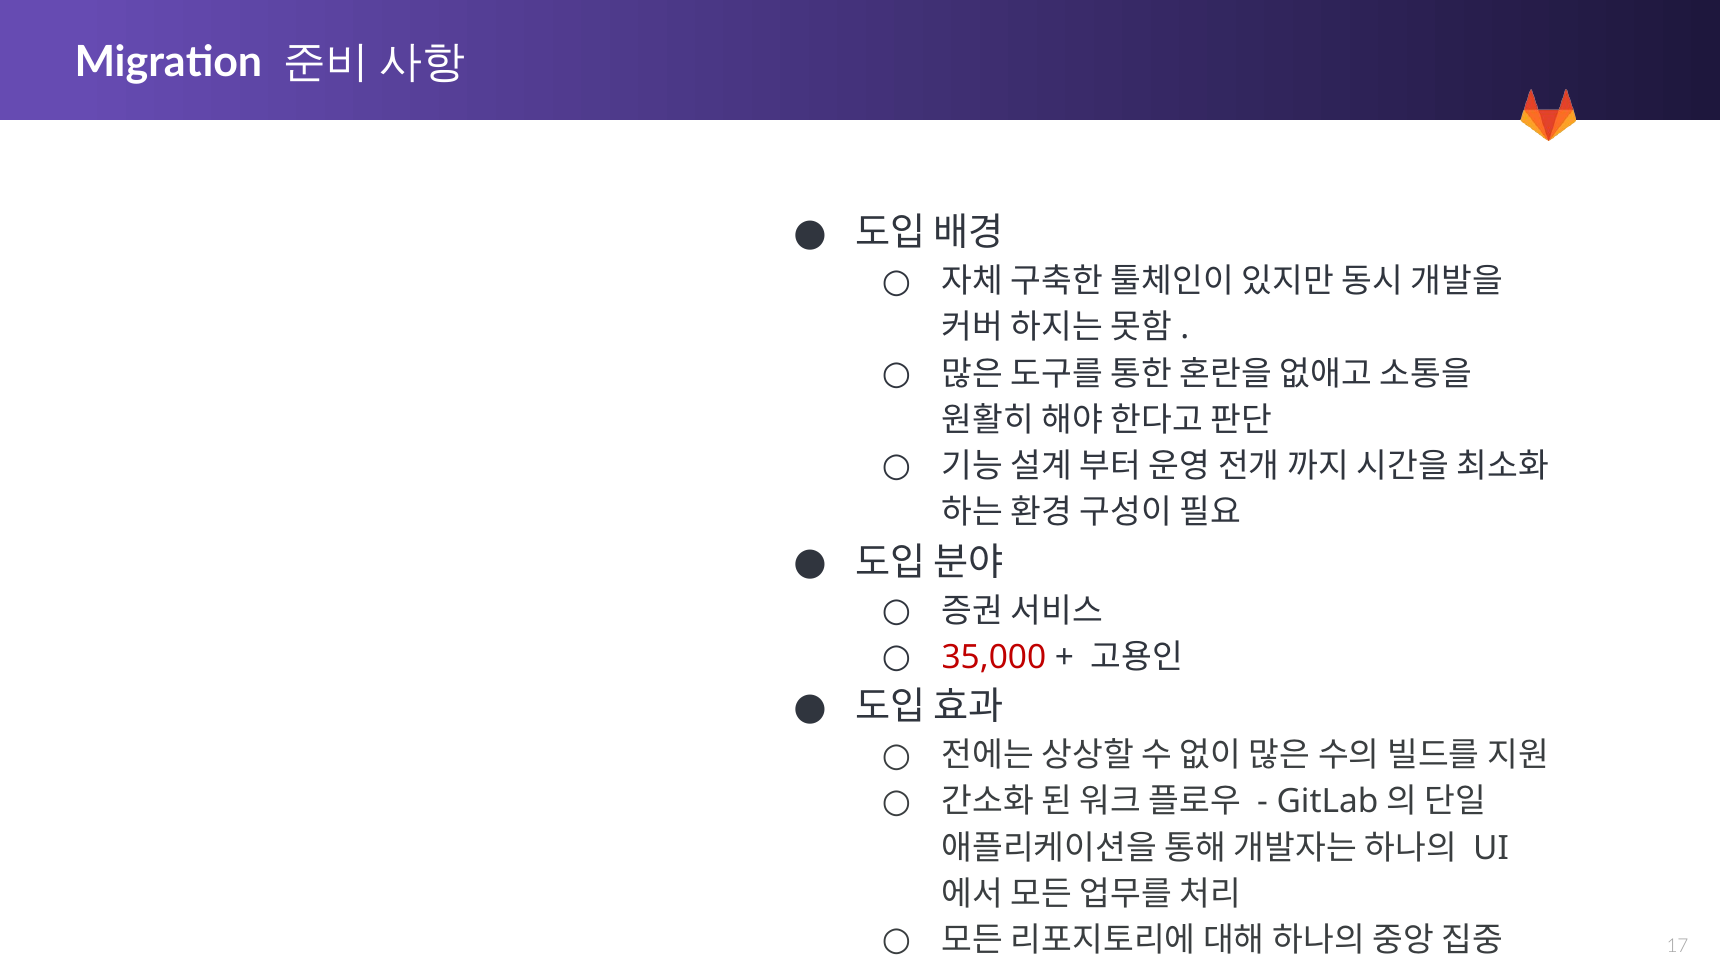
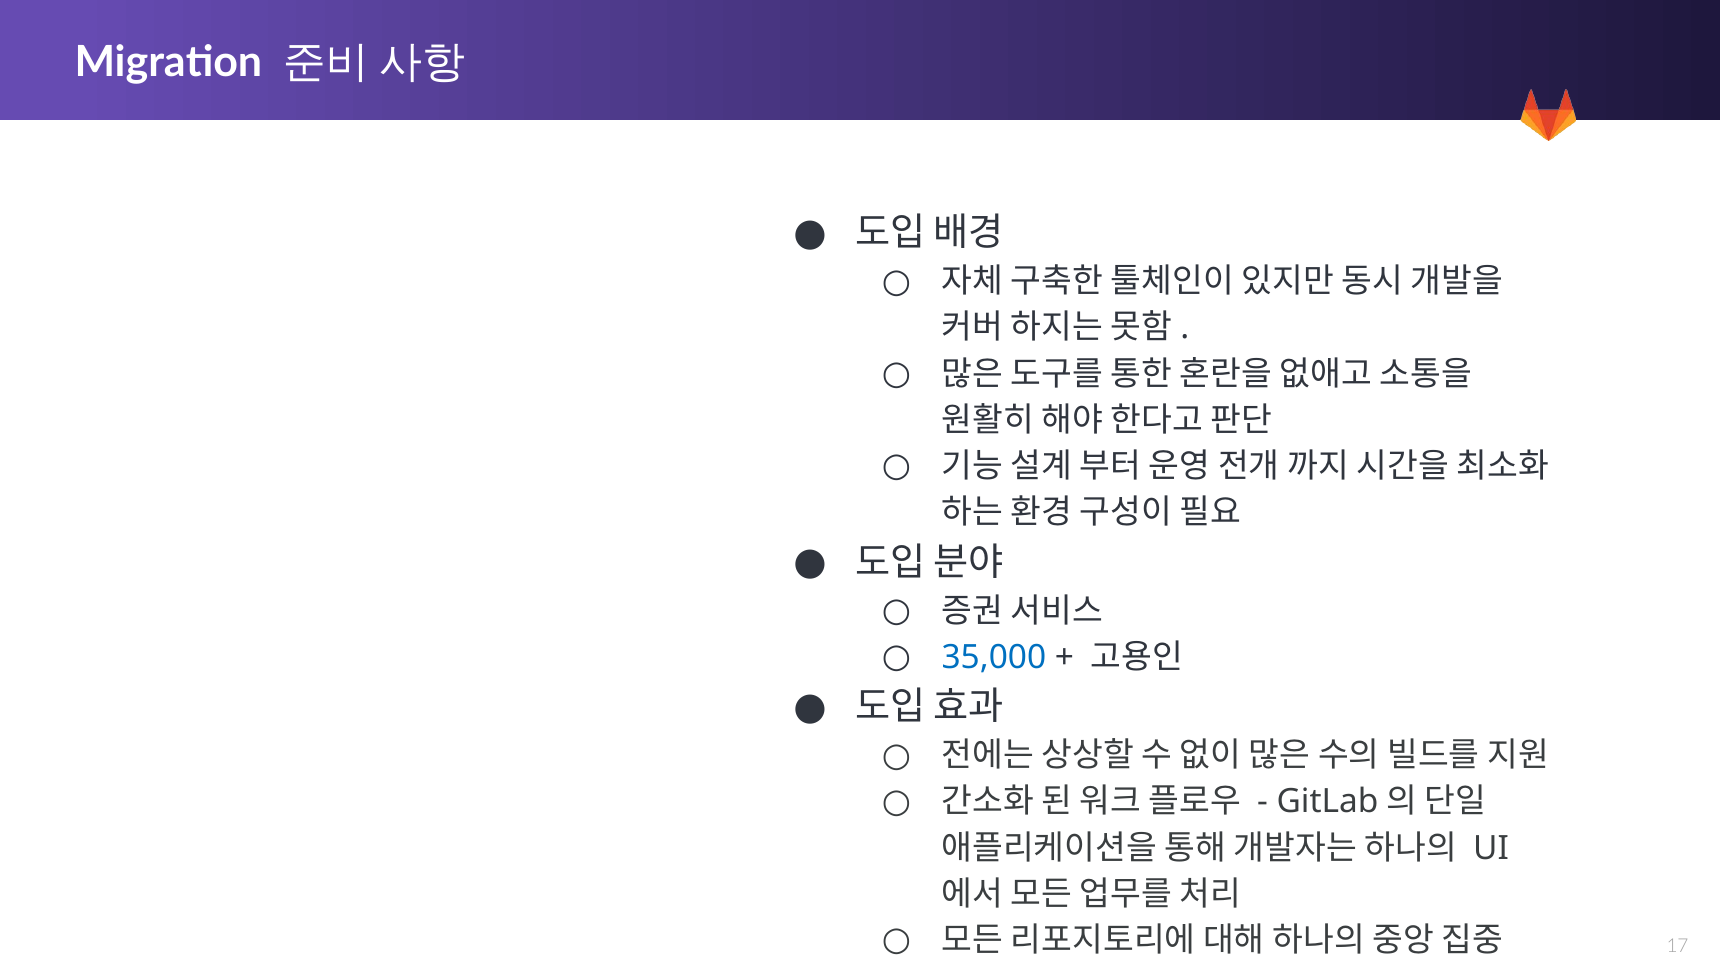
35,000 colour: red -> blue
